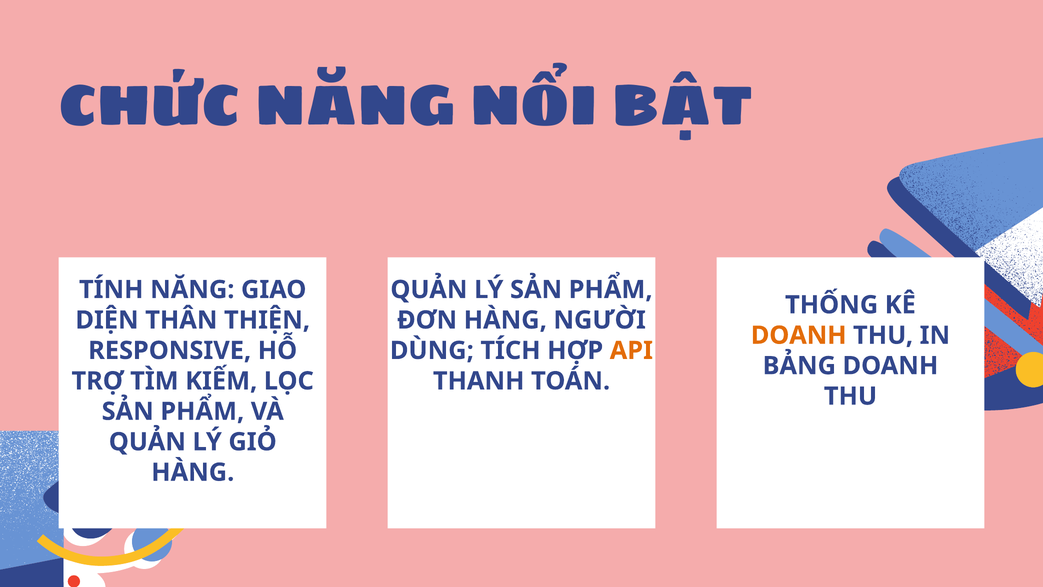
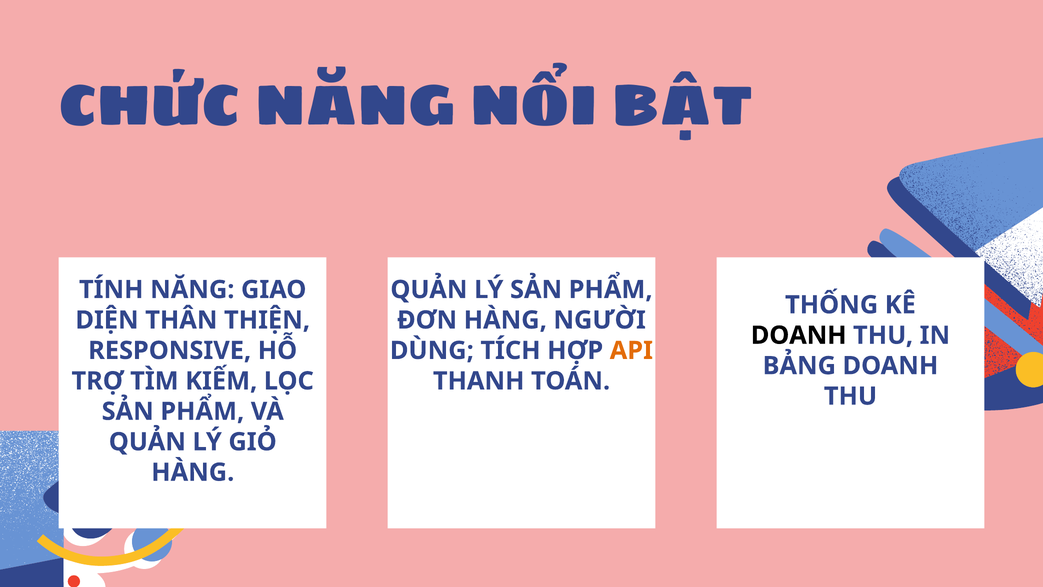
DOANH at (799, 335) colour: orange -> black
